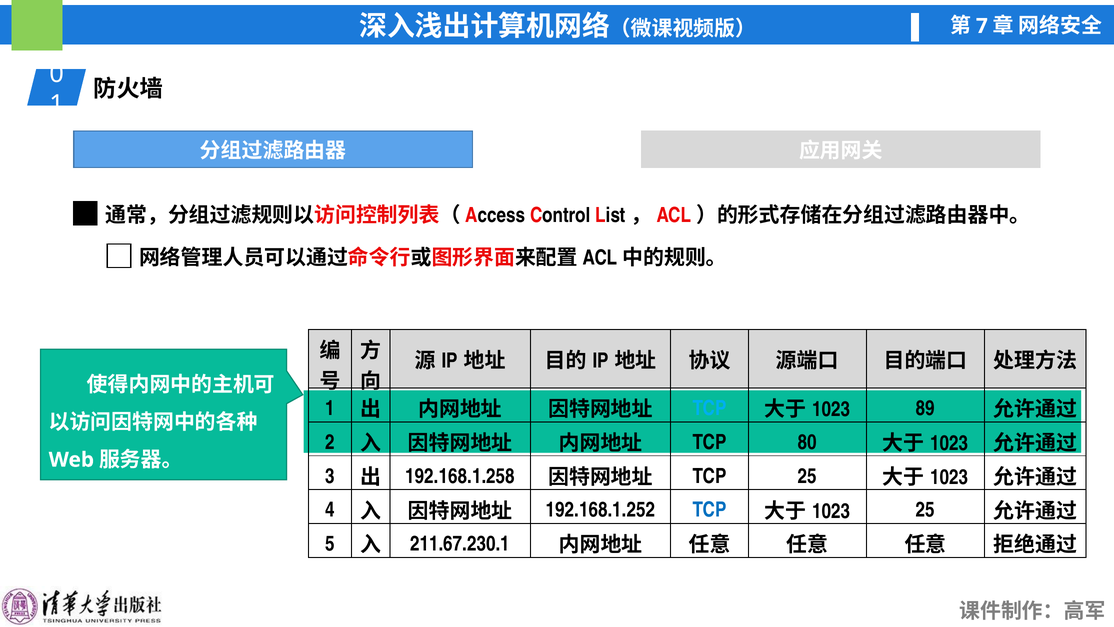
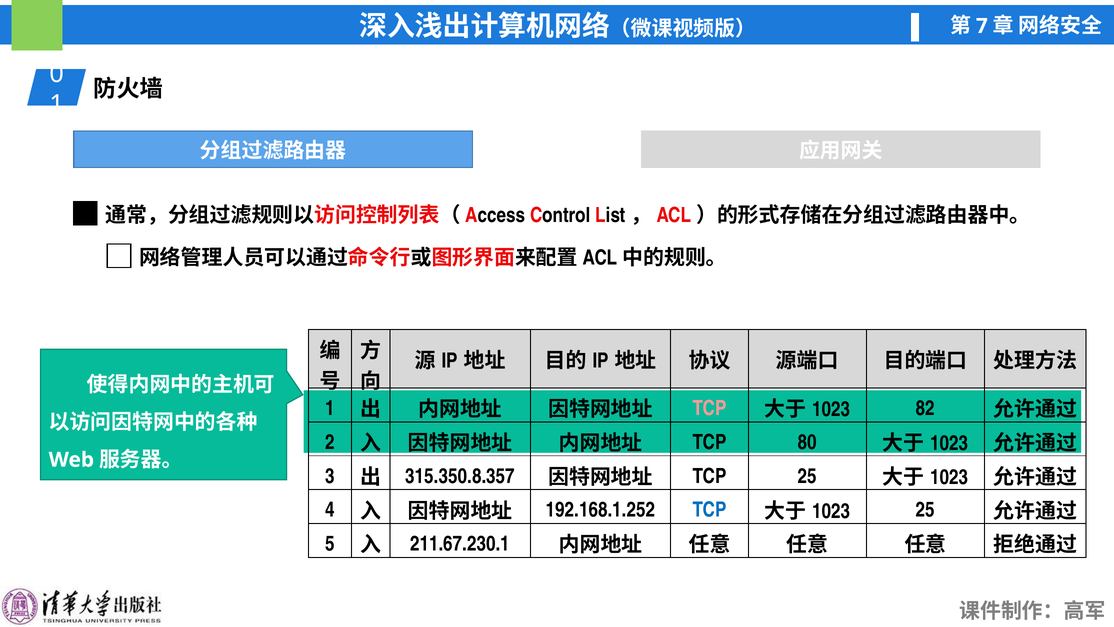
TCP at (710, 408) colour: light blue -> pink
89: 89 -> 82
192.168.1.258: 192.168.1.258 -> 315.350.8.357
